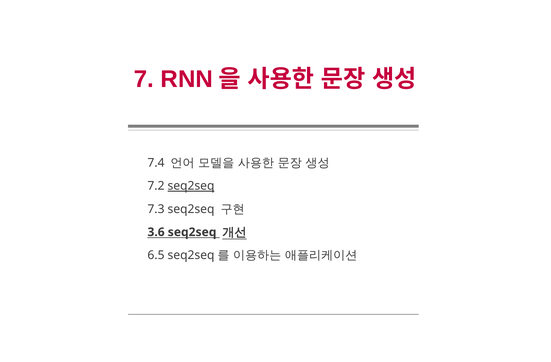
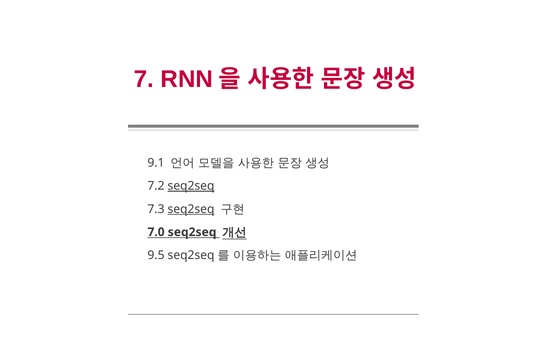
7.4: 7.4 -> 9.1
seq2seq at (191, 209) underline: none -> present
3.6: 3.6 -> 7.0
6.5: 6.5 -> 9.5
